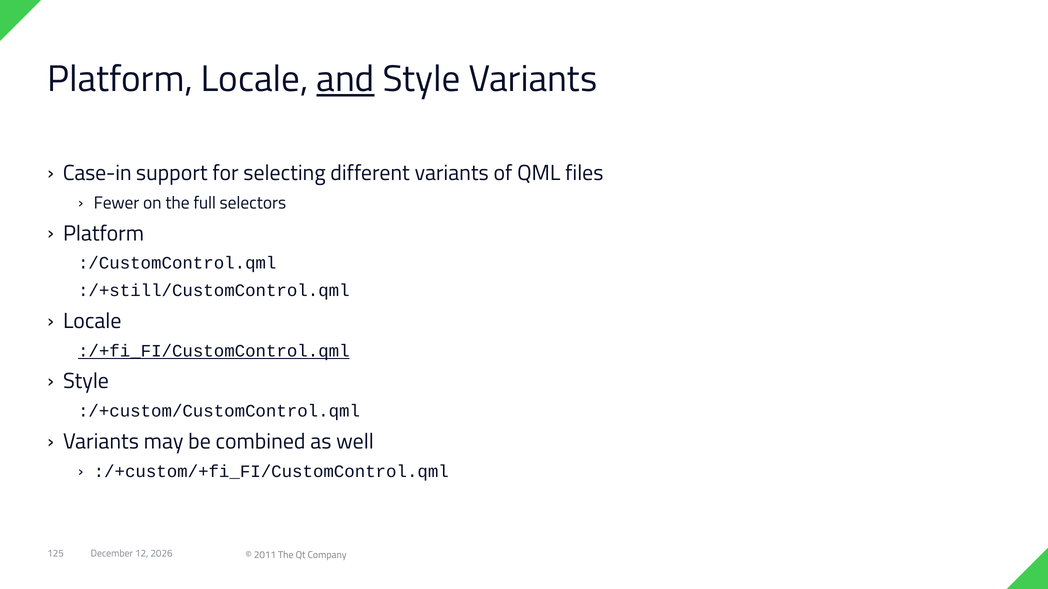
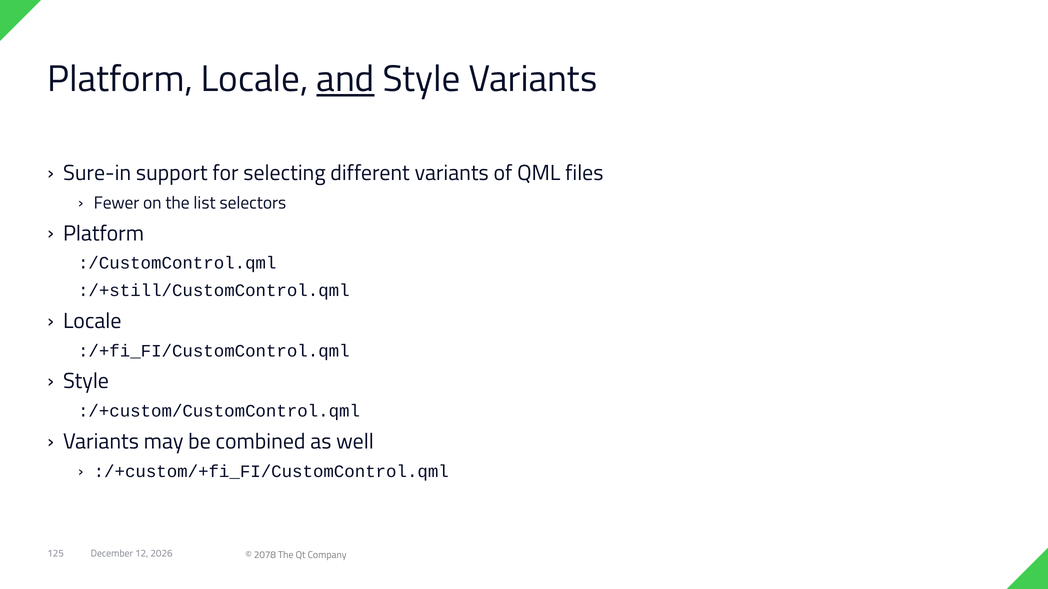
Case-in: Case-in -> Sure-in
full: full -> list
:/+fi_FI/CustomControl.qml underline: present -> none
2011: 2011 -> 2078
